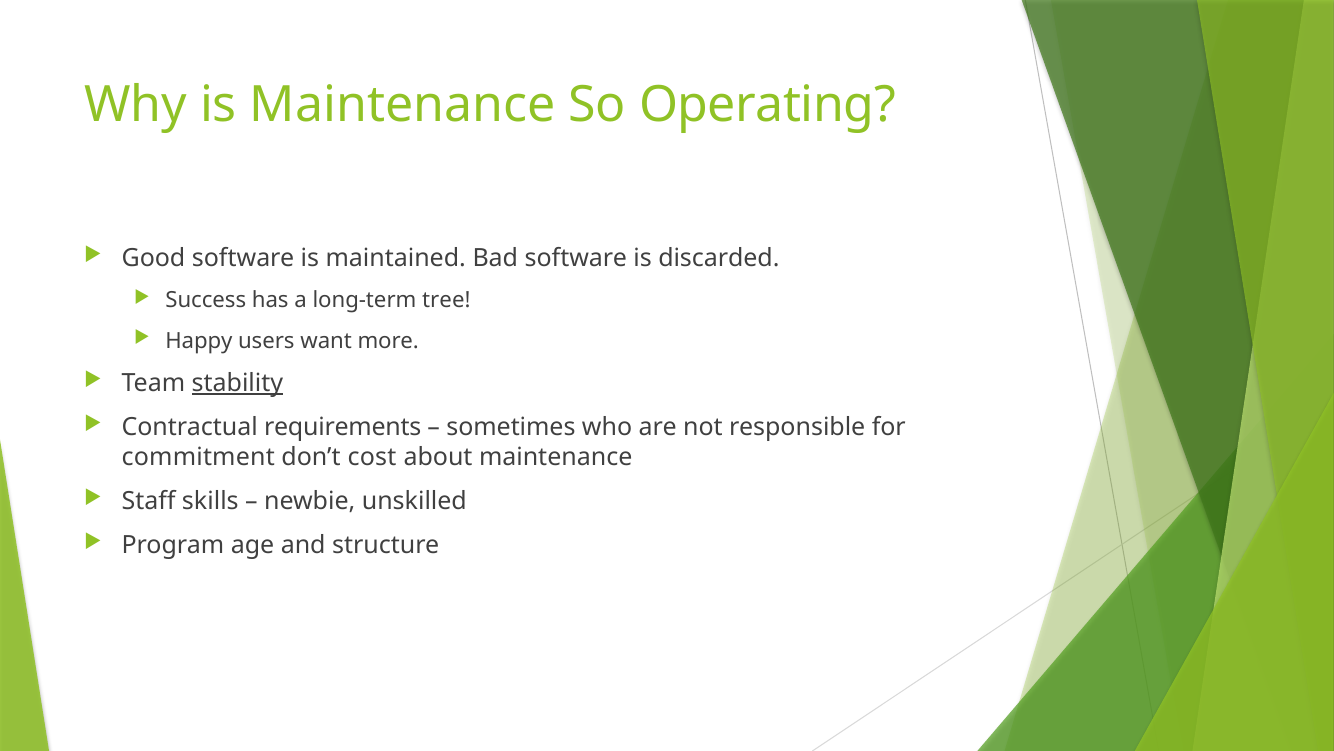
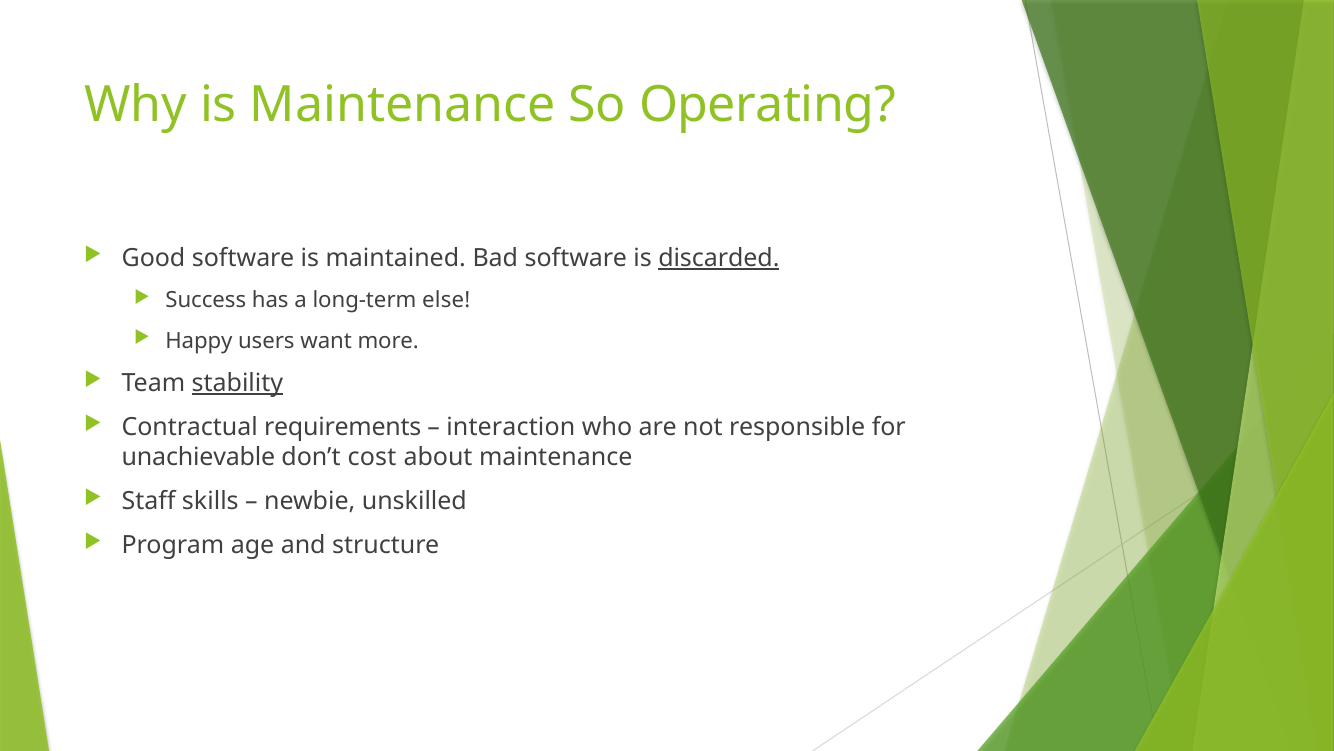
discarded underline: none -> present
tree: tree -> else
sometimes: sometimes -> interaction
commitment: commitment -> unachievable
